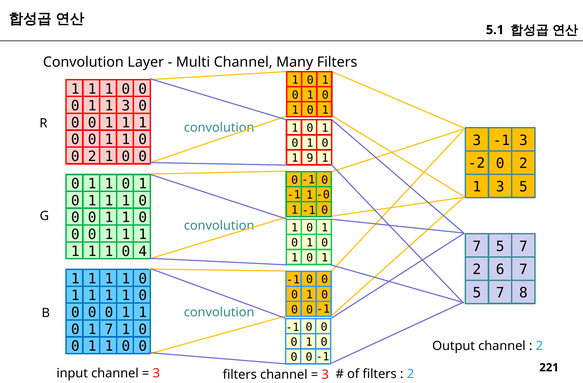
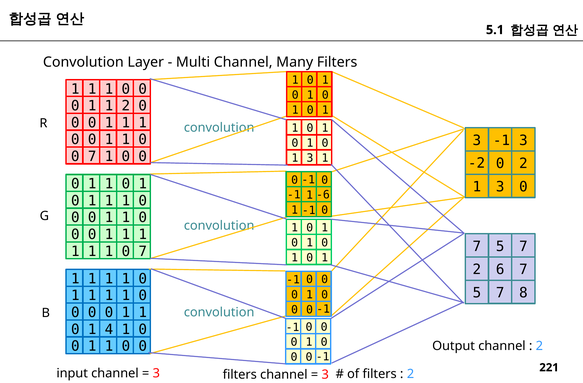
1 1 3: 3 -> 2
2 at (92, 156): 2 -> 7
9 at (310, 158): 9 -> 3
5 at (523, 187): 5 -> 0
-0: -0 -> -6
1 0 4: 4 -> 7
1 7: 7 -> 4
